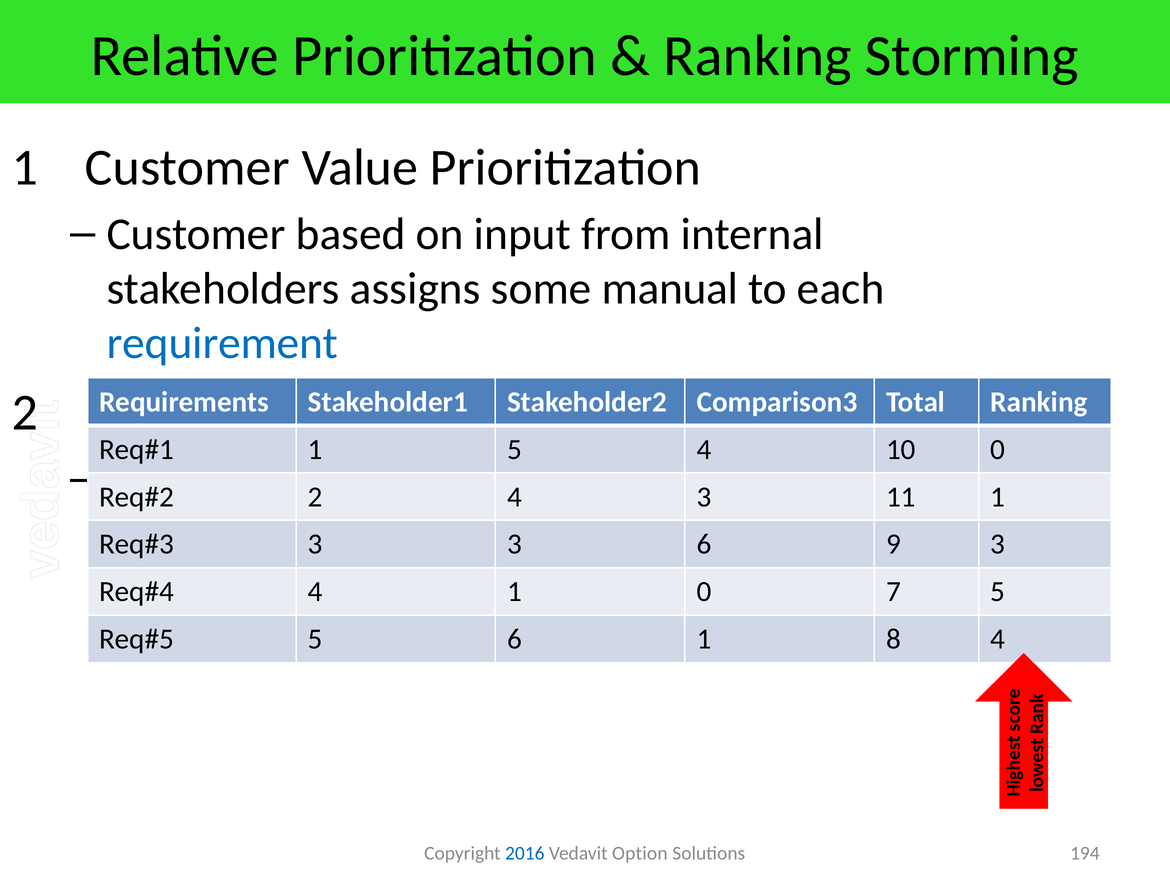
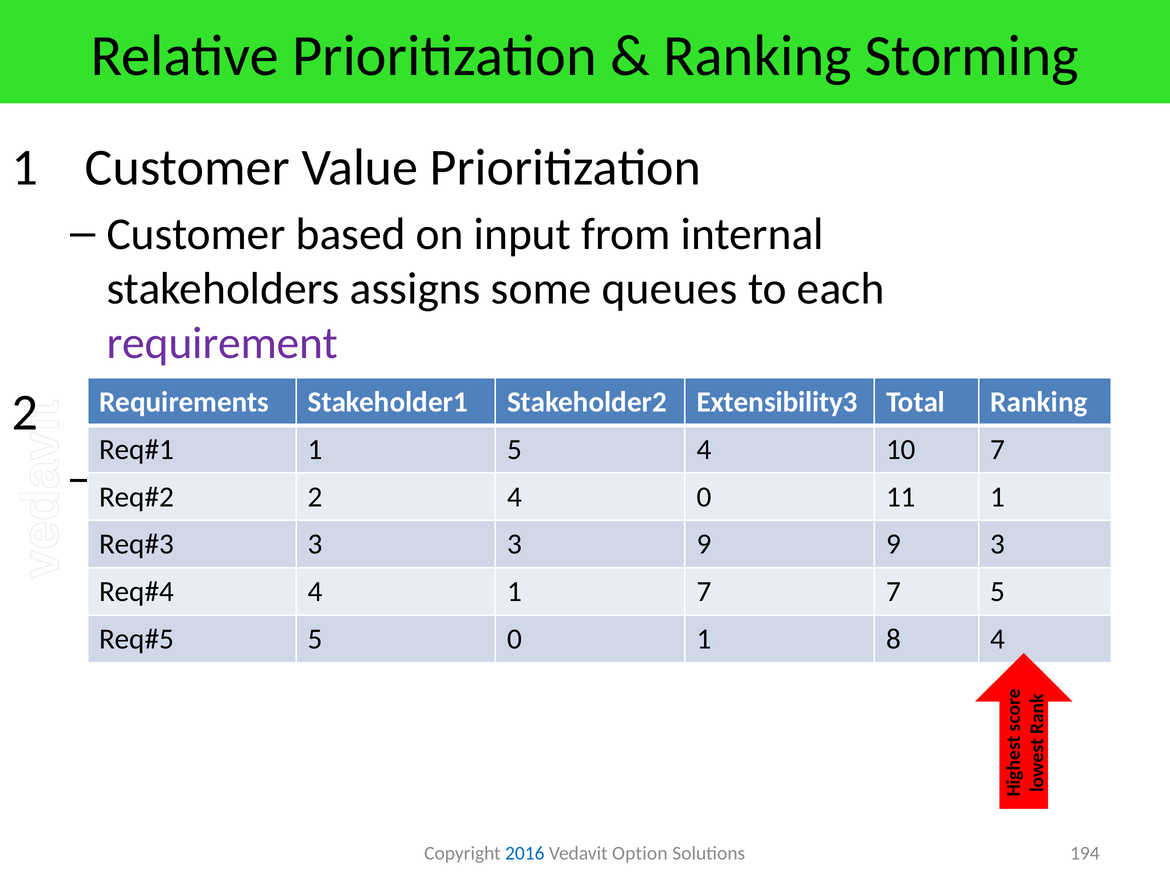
manual: manual -> queues
requirement at (222, 344) colour: blue -> purple
Comparison3: Comparison3 -> Extensibility3
10 0: 0 -> 7
3 at (704, 497): 3 -> 0
3 6: 6 -> 9
1 0: 0 -> 7
5 6: 6 -> 0
